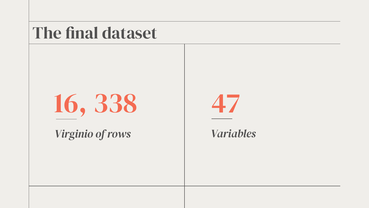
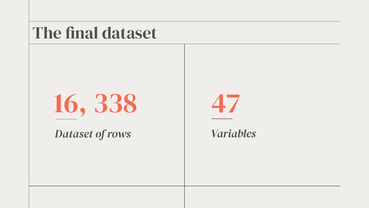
Virginio at (74, 134): Virginio -> Dataset
